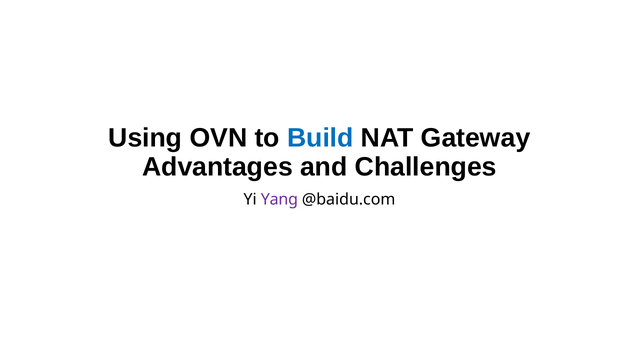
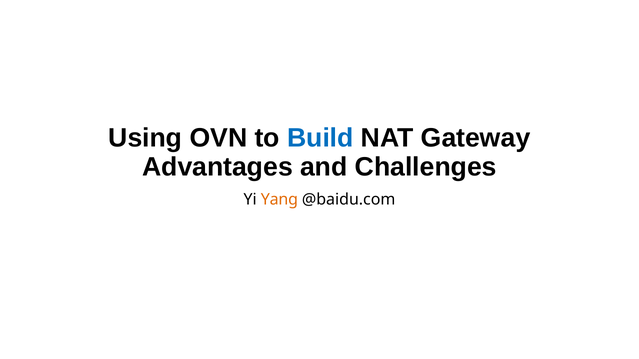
Yang colour: purple -> orange
